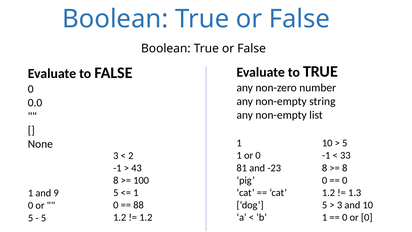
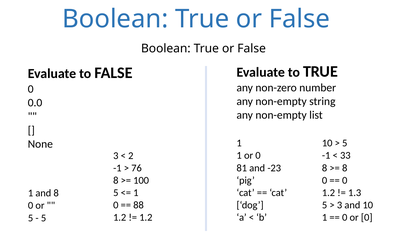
43: 43 -> 76
and 9: 9 -> 8
